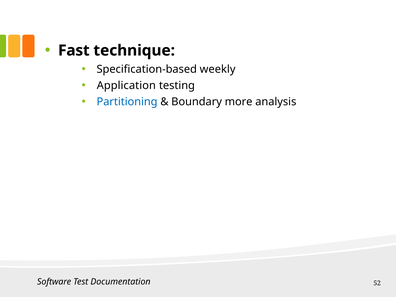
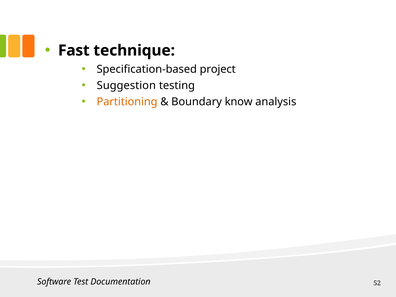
weekly: weekly -> project
Application: Application -> Suggestion
Partitioning colour: blue -> orange
more: more -> know
